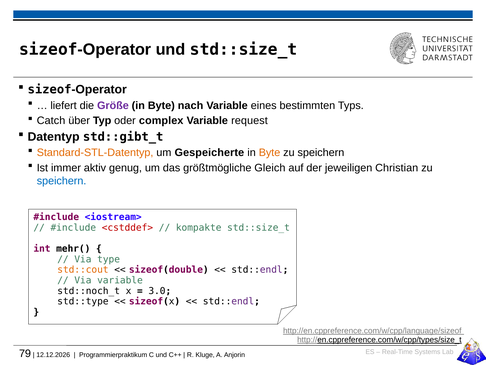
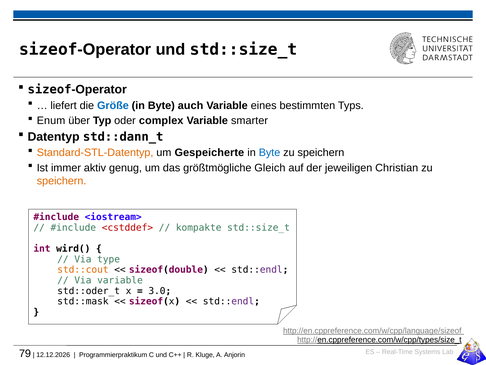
Größe colour: purple -> blue
nach: nach -> auch
Catch: Catch -> Enum
request: request -> smarter
std::gibt_t: std::gibt_t -> std::dann_t
Byte at (270, 153) colour: orange -> blue
speichern at (62, 181) colour: blue -> orange
mehr(: mehr( -> wird(
std::noch_t: std::noch_t -> std::oder_t
std::type: std::type -> std::mask
